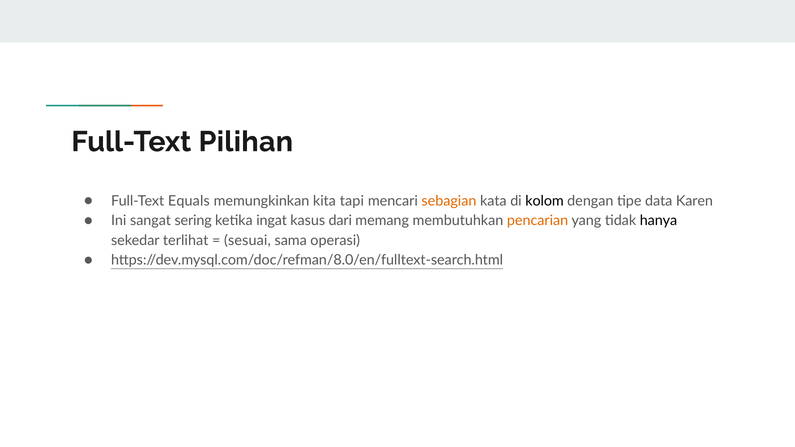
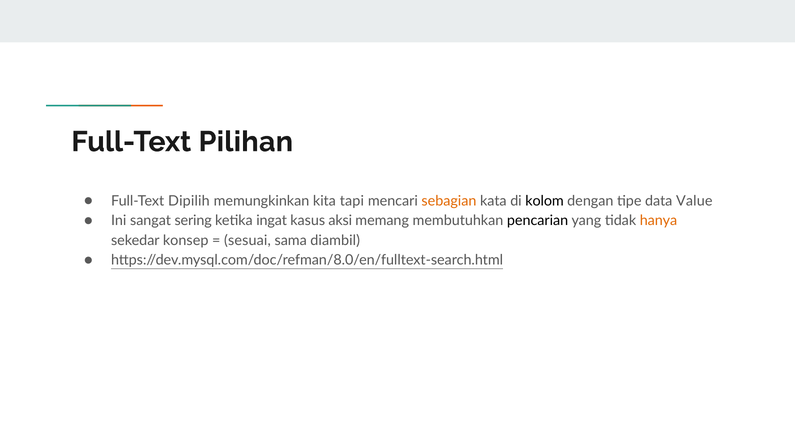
Equals: Equals -> Dipilih
Karen: Karen -> Value
dari: dari -> aksi
pencarian colour: orange -> black
hanya colour: black -> orange
terlihat: terlihat -> konsep
operasi: operasi -> diambil
